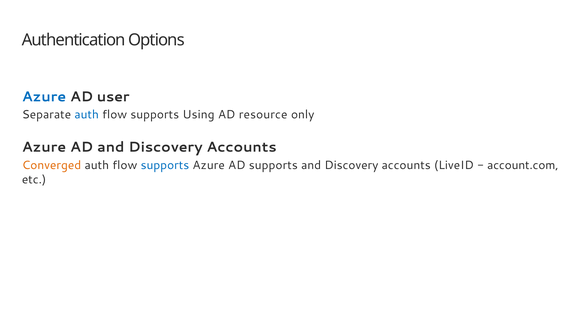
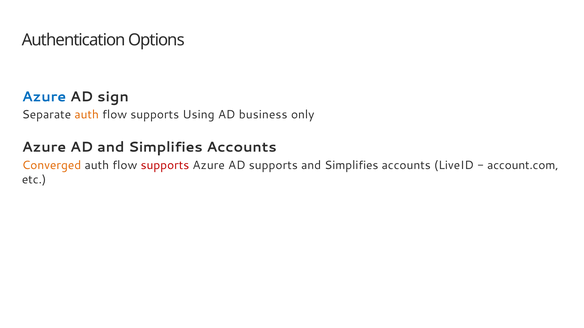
user: user -> sign
auth at (87, 115) colour: blue -> orange
resource: resource -> business
AD and Discovery: Discovery -> Simplifies
supports at (165, 165) colour: blue -> red
Discovery at (351, 165): Discovery -> Simplifies
